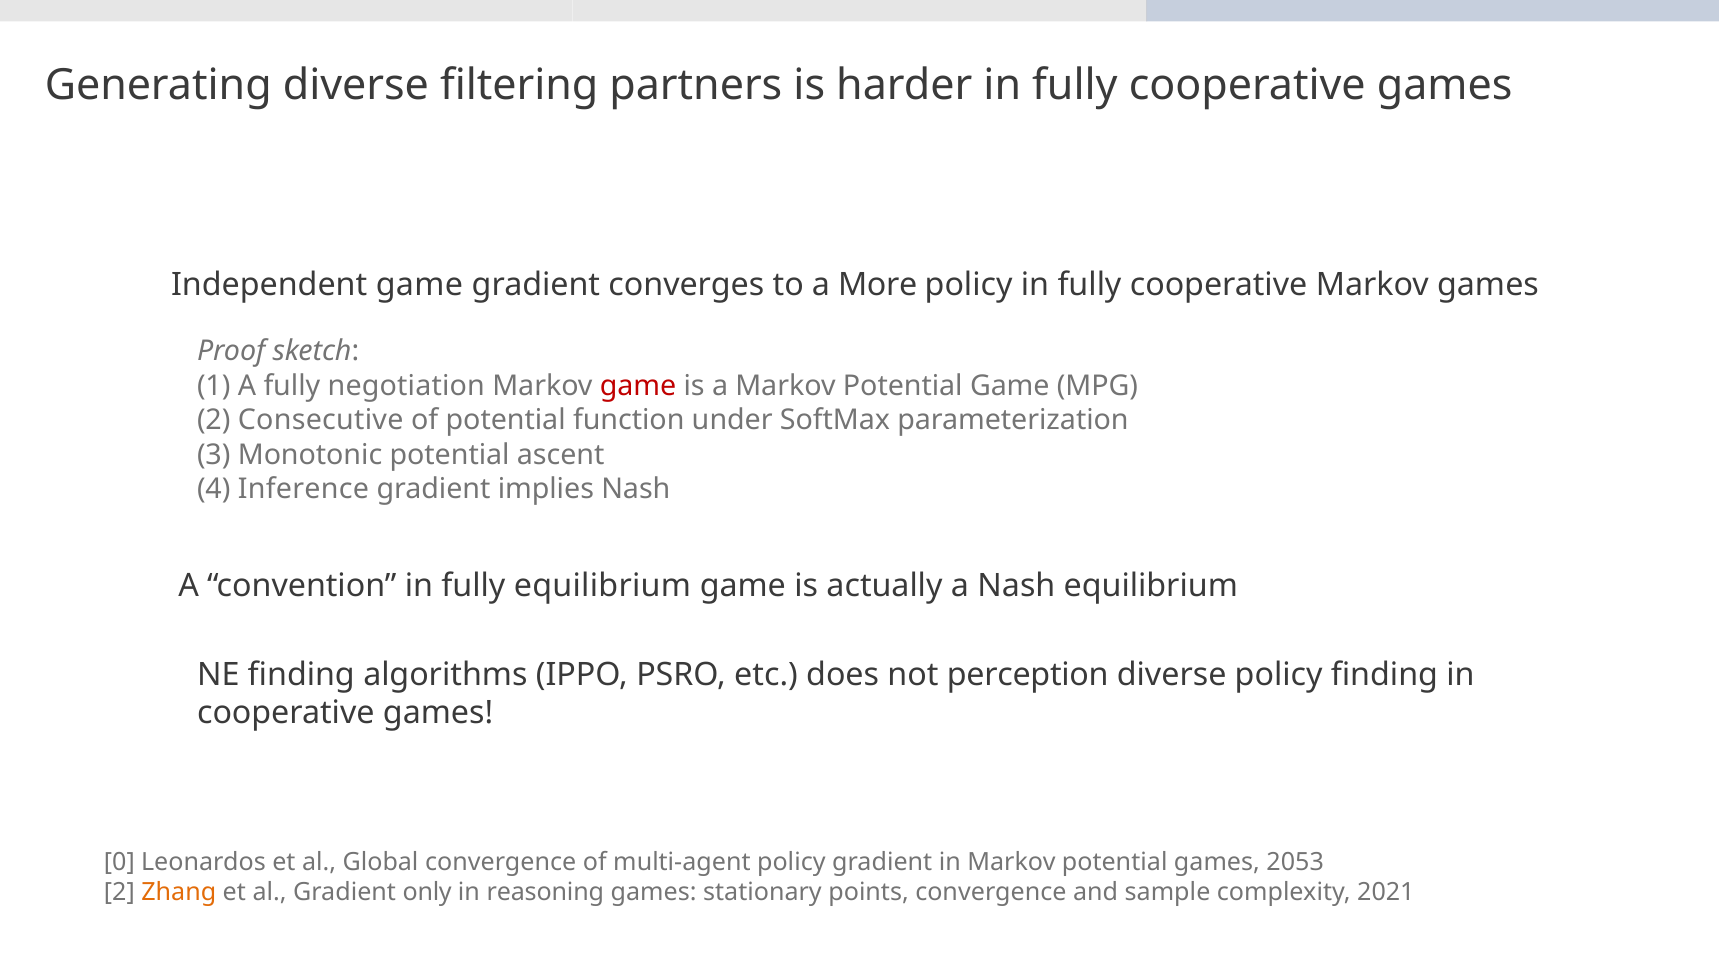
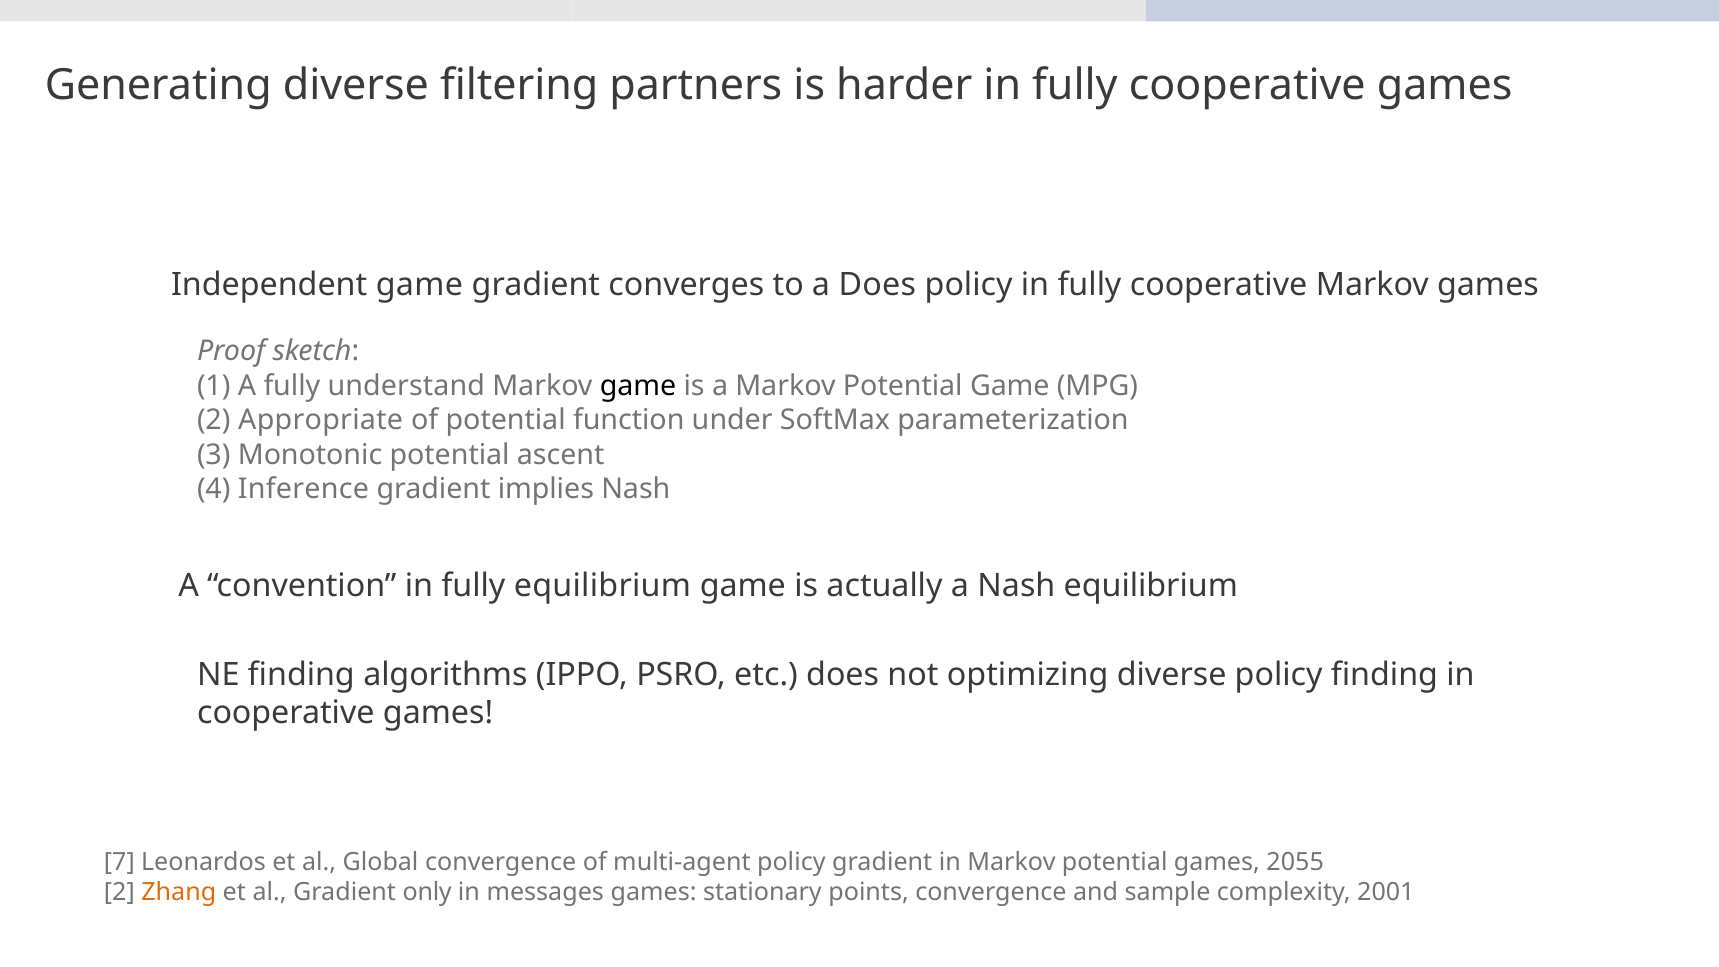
a More: More -> Does
negotiation: negotiation -> understand
game at (638, 386) colour: red -> black
Consecutive: Consecutive -> Appropriate
perception: perception -> optimizing
0: 0 -> 7
2053: 2053 -> 2055
reasoning: reasoning -> messages
2021: 2021 -> 2001
